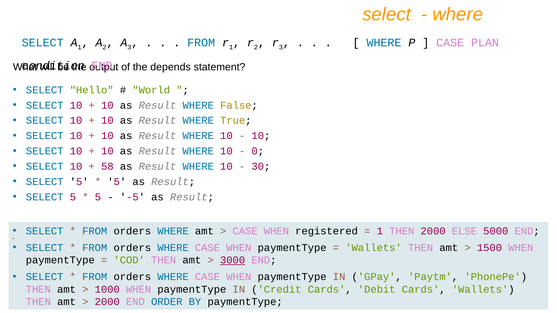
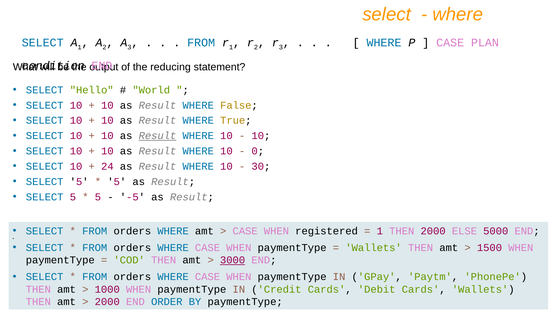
depends: depends -> reducing
Result at (157, 136) underline: none -> present
58: 58 -> 24
